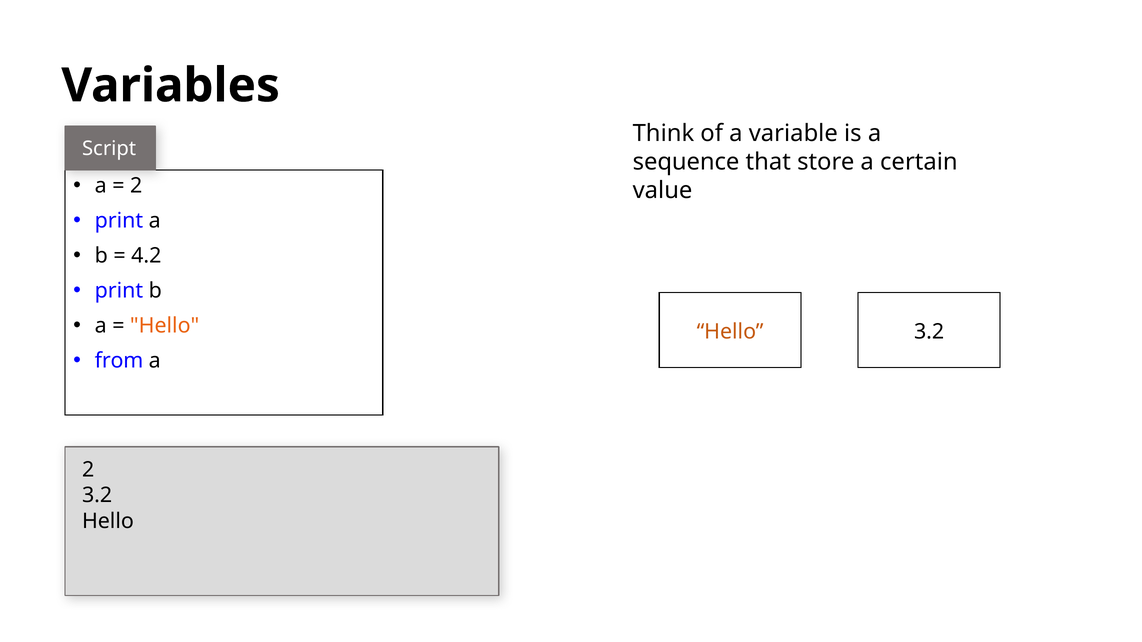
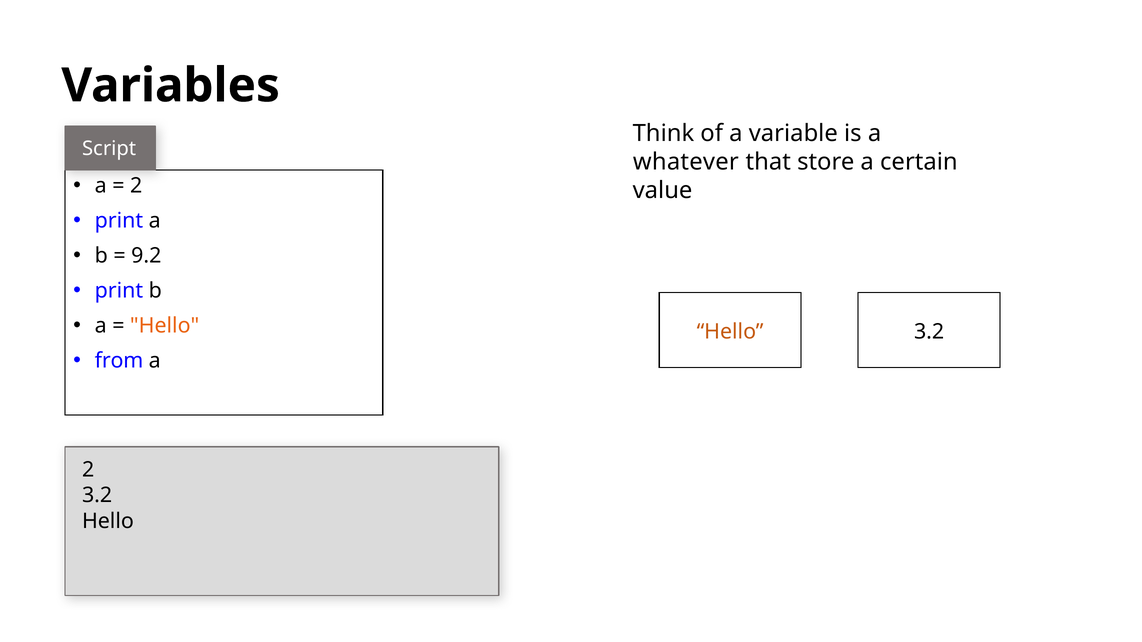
sequence: sequence -> whatever
4.2: 4.2 -> 9.2
